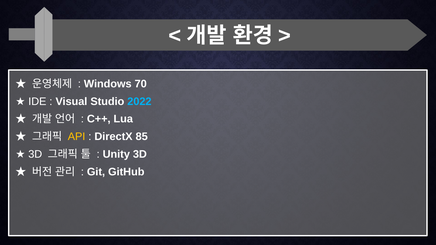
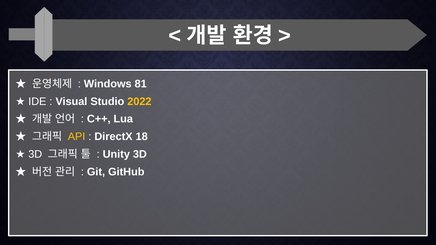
70: 70 -> 81
2022 colour: light blue -> yellow
85: 85 -> 18
